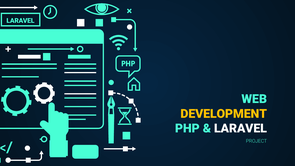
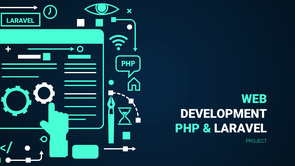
DEVELOPMENT colour: yellow -> white
